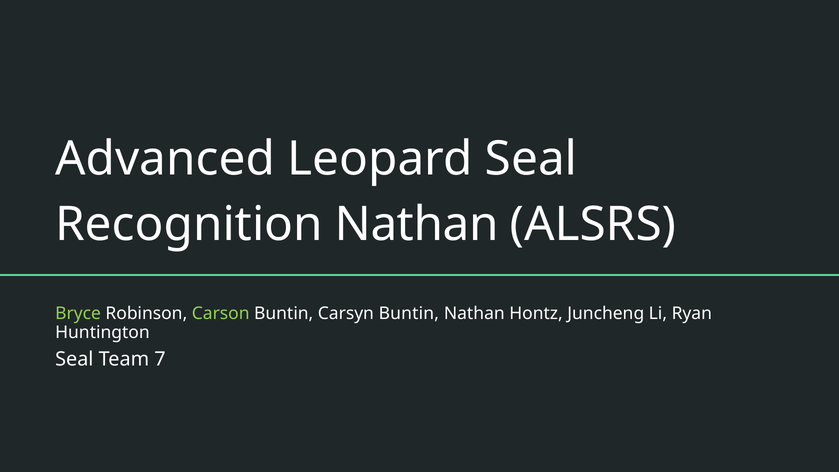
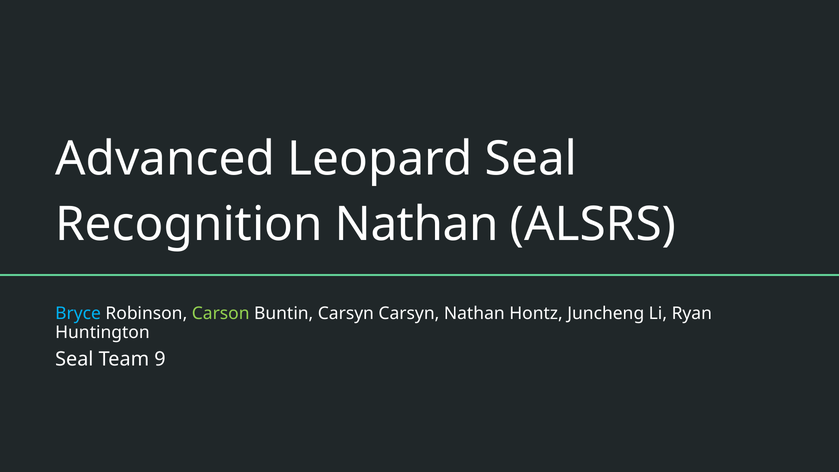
Bryce colour: light green -> light blue
Carsyn Buntin: Buntin -> Carsyn
7: 7 -> 9
